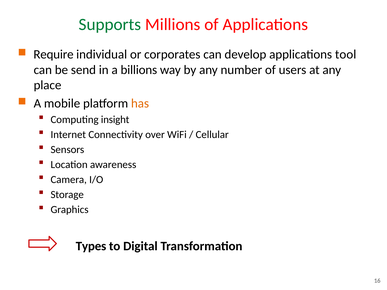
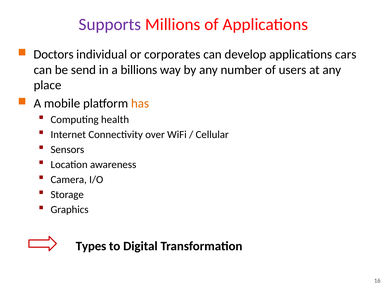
Supports colour: green -> purple
Require: Require -> Doctors
tool: tool -> cars
insight: insight -> health
